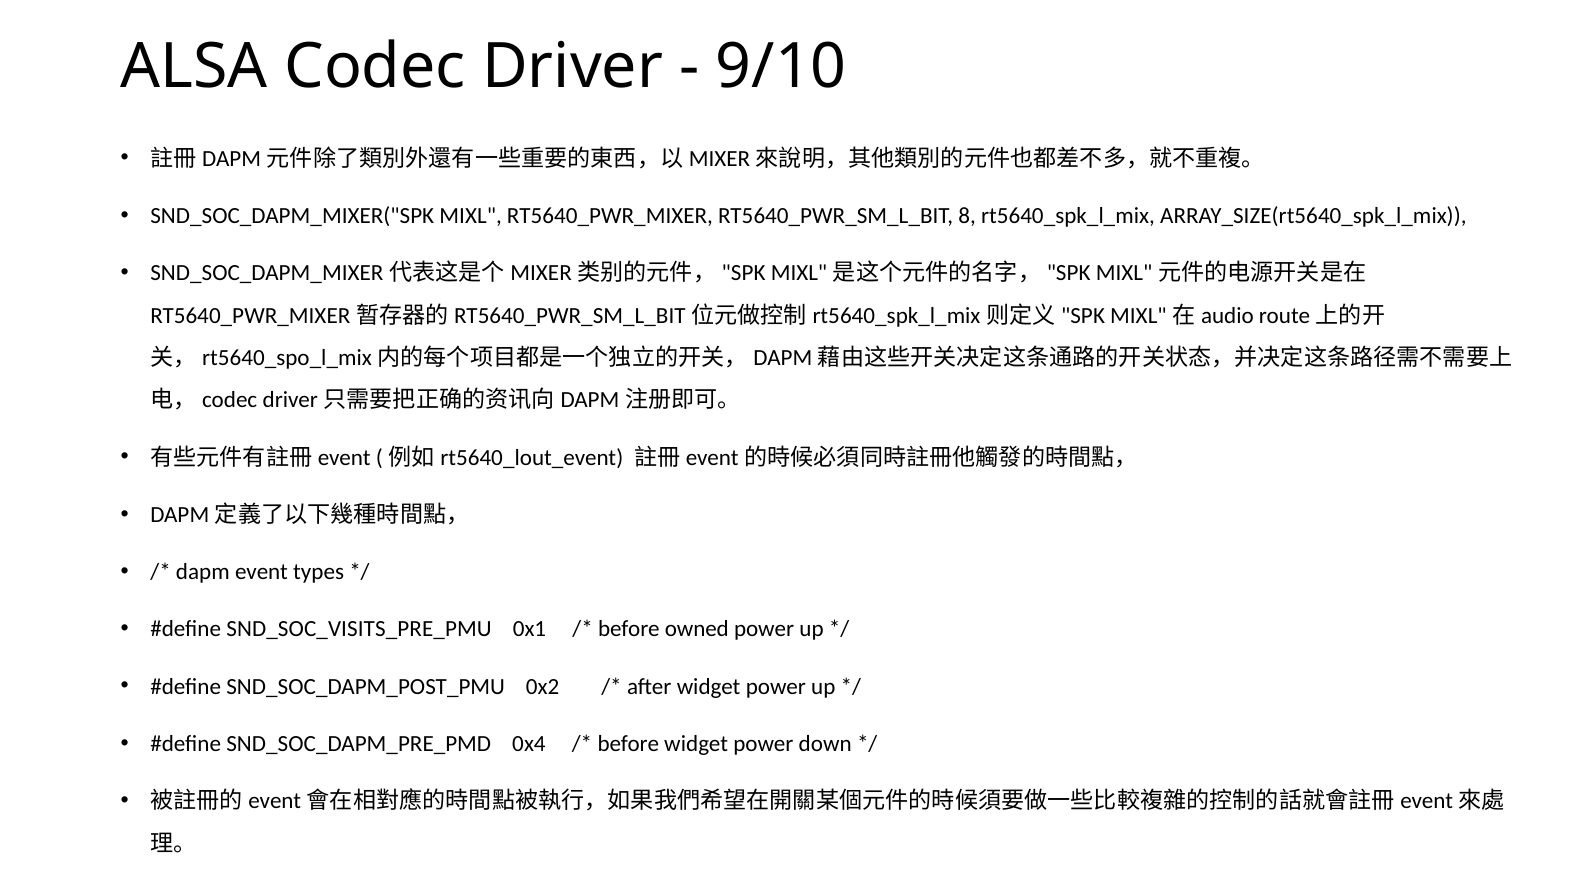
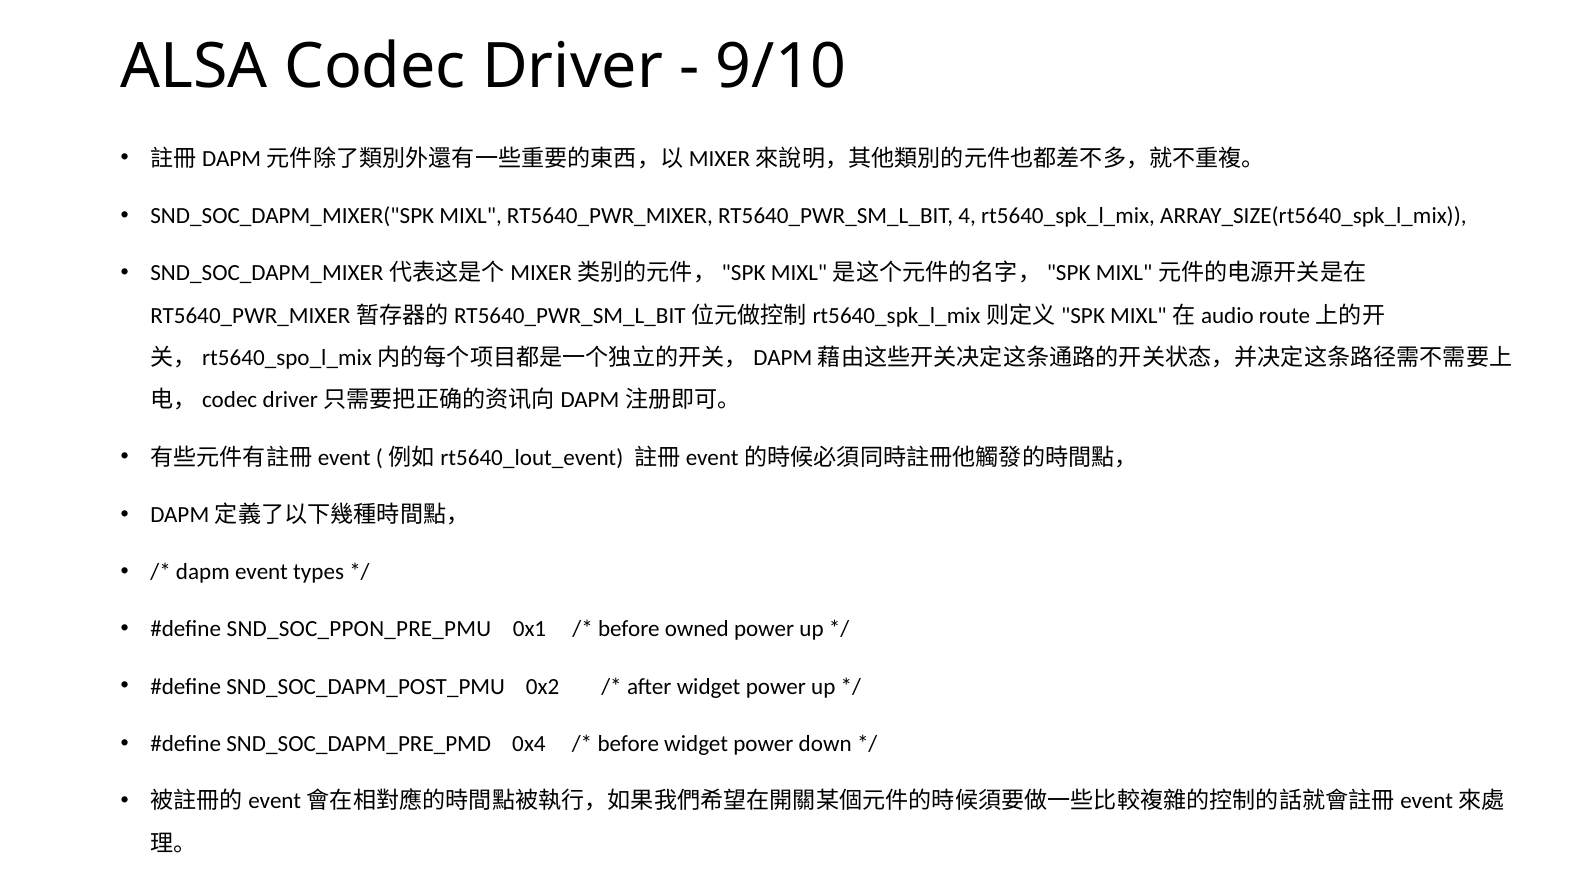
8: 8 -> 4
SND_SOC_VISITS_PRE_PMU: SND_SOC_VISITS_PRE_PMU -> SND_SOC_PPON_PRE_PMU
